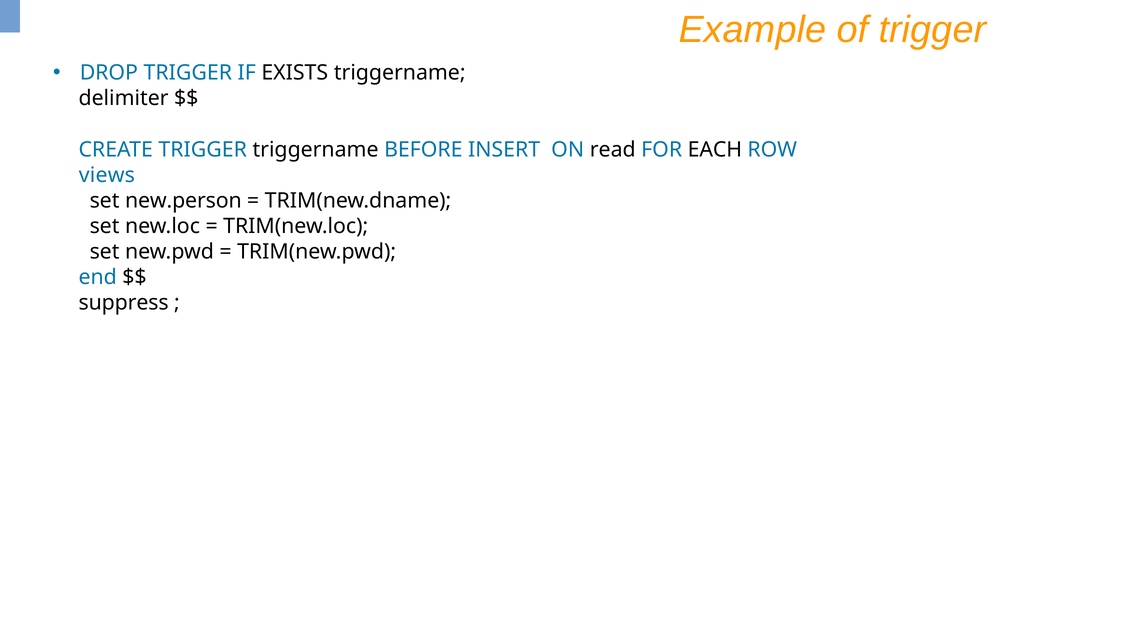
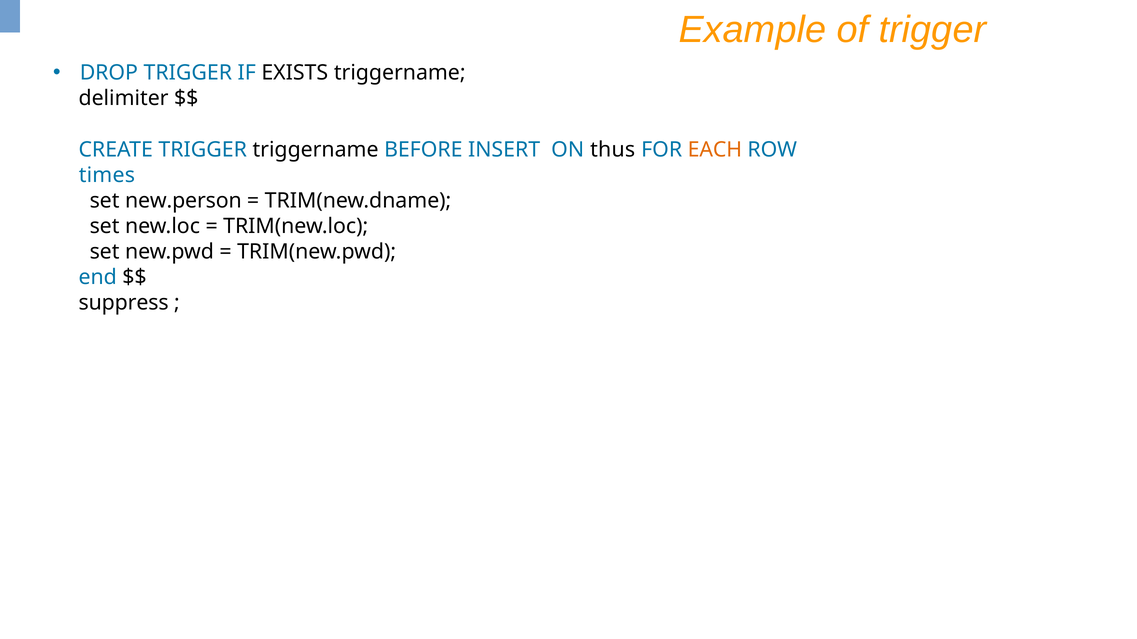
read: read -> thus
EACH colour: black -> orange
views: views -> times
